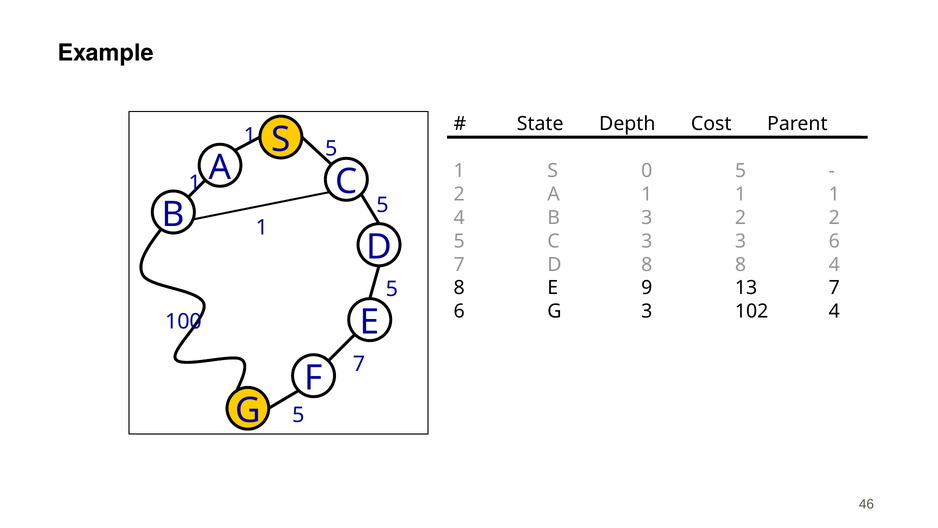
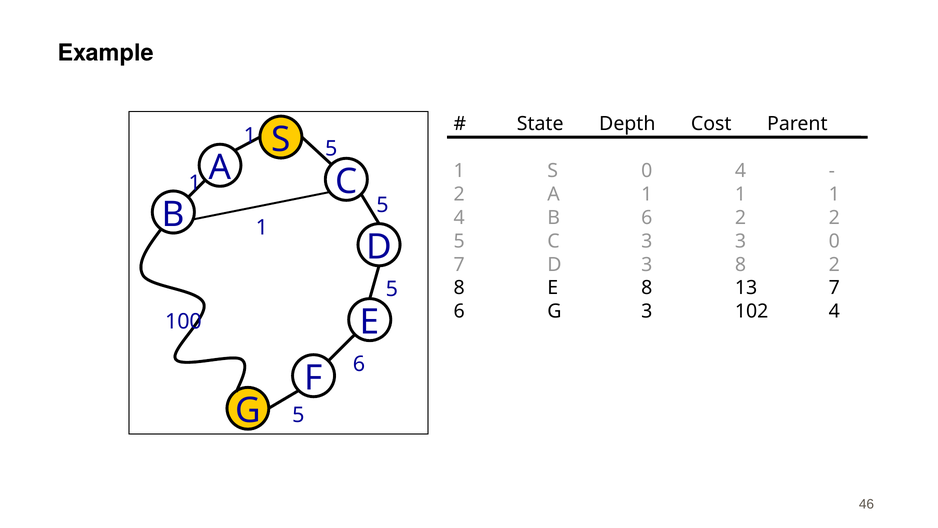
0 5: 5 -> 4
B 3: 3 -> 6
3 6: 6 -> 0
D 8: 8 -> 3
8 4: 4 -> 2
E 9: 9 -> 8
F 7: 7 -> 6
